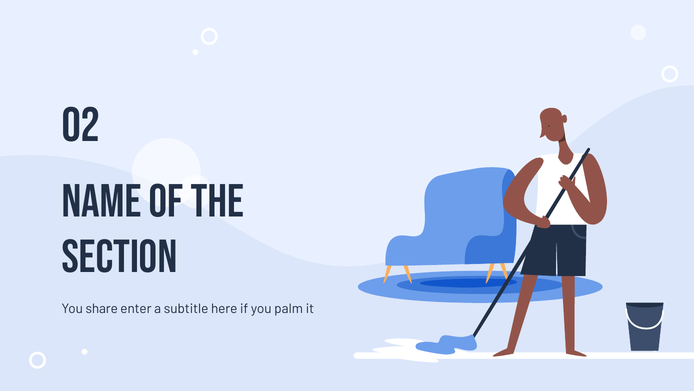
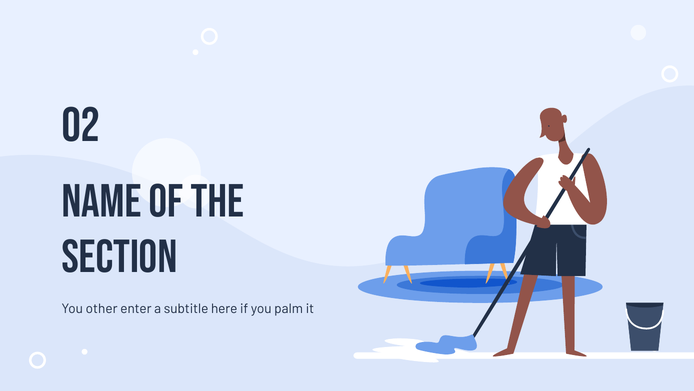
share: share -> other
